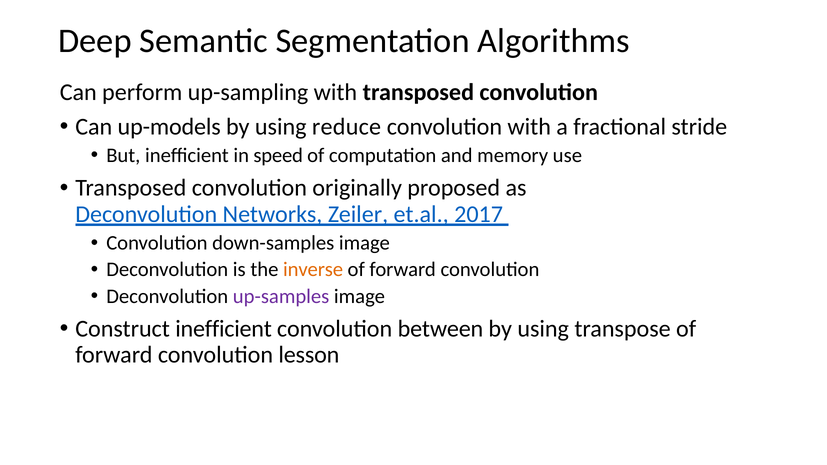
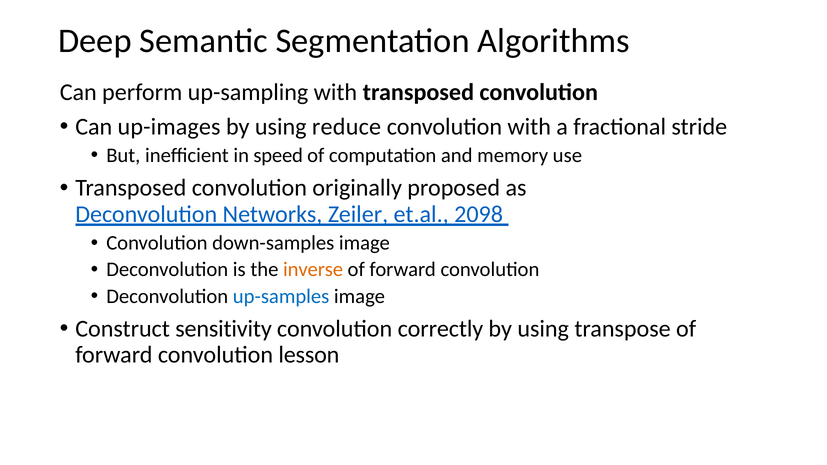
up-models: up-models -> up-images
2017: 2017 -> 2098
up-samples colour: purple -> blue
Construct inefficient: inefficient -> sensitivity
between: between -> correctly
